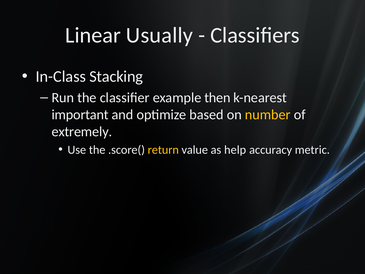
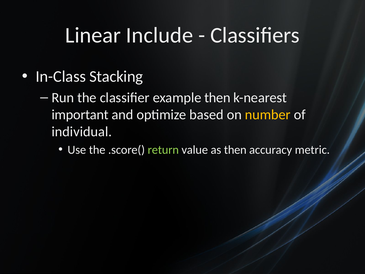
Usually: Usually -> Include
extremely: extremely -> individual
return colour: yellow -> light green
as help: help -> then
